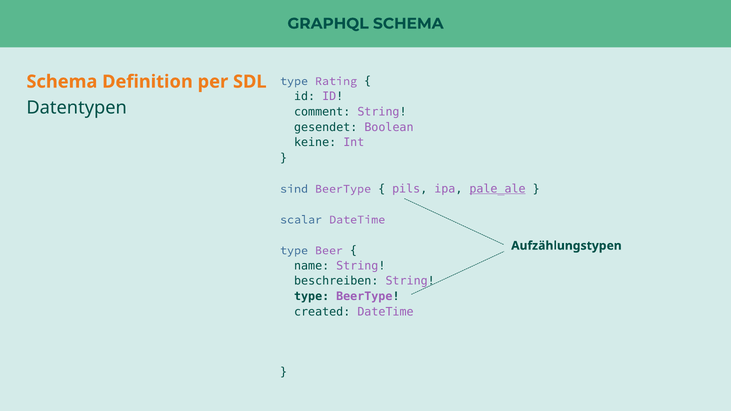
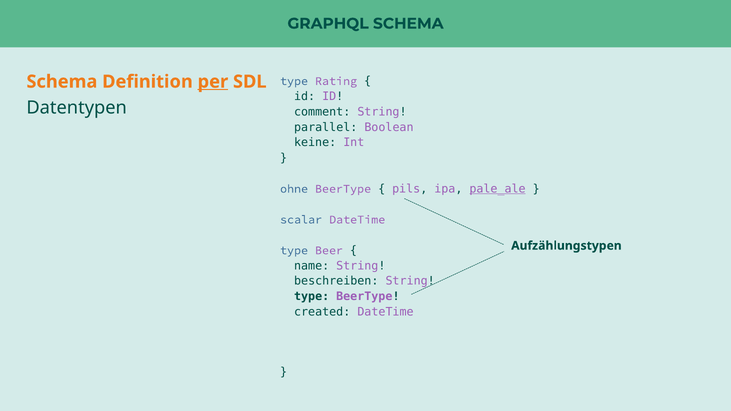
per underline: none -> present
gesendet: gesendet -> parallel
sind: sind -> ohne
